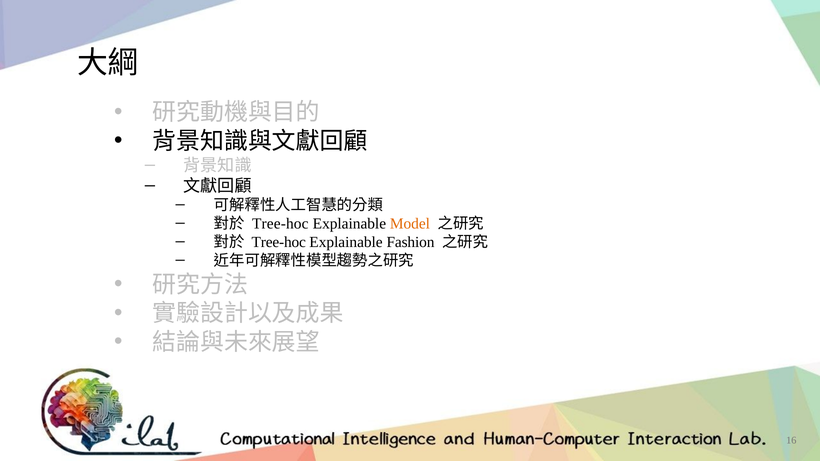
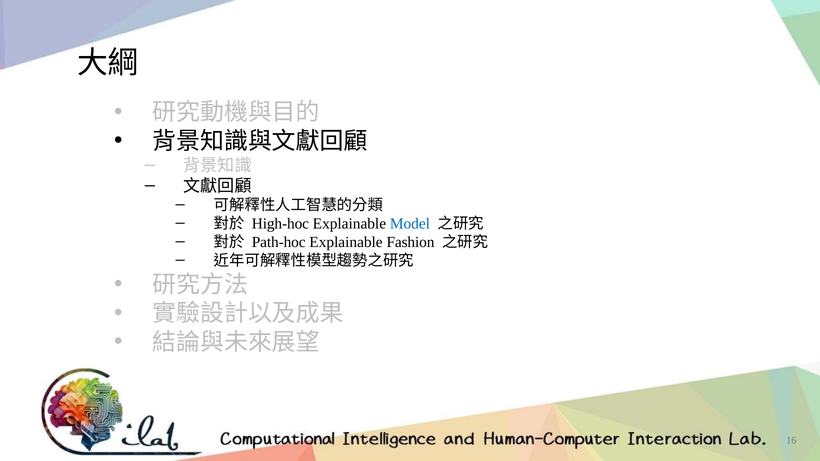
Tree-hoc at (280, 224): Tree-hoc -> High-hoc
Model colour: orange -> blue
Tree-hoc at (279, 242): Tree-hoc -> Path-hoc
